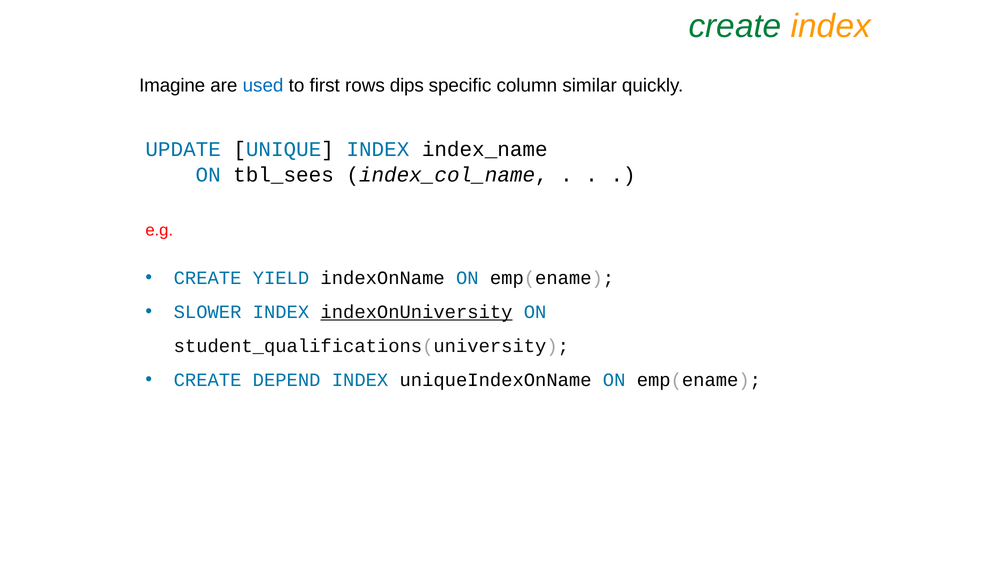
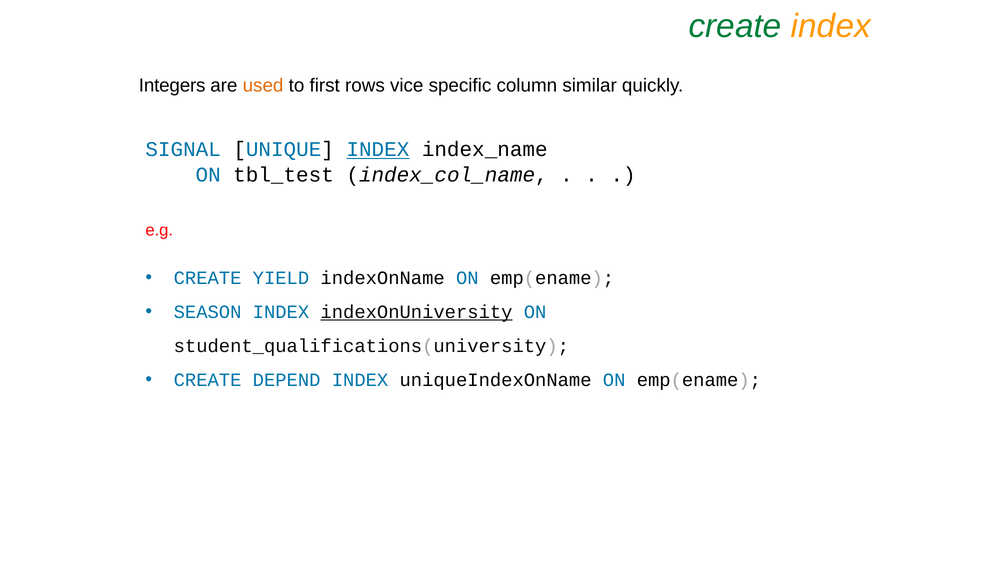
Imagine: Imagine -> Integers
used colour: blue -> orange
dips: dips -> vice
UPDATE: UPDATE -> SIGNAL
INDEX at (378, 149) underline: none -> present
tbl_sees: tbl_sees -> tbl_test
SLOWER: SLOWER -> SEASON
